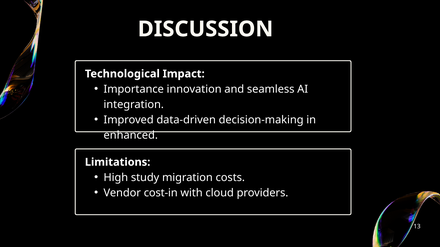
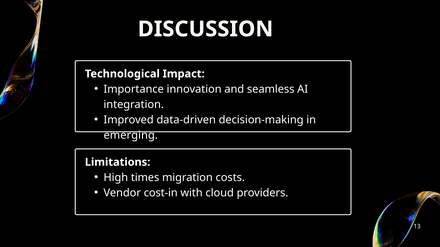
enhanced: enhanced -> emerging
study: study -> times
